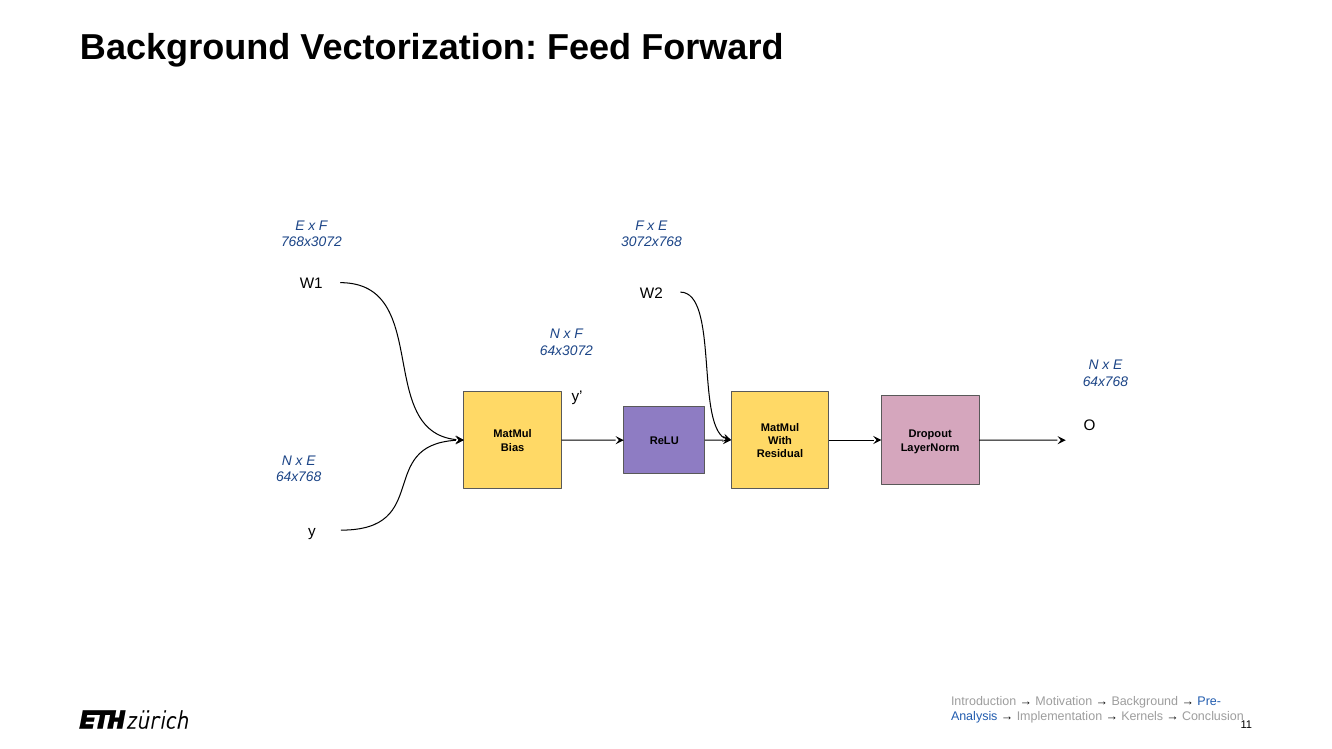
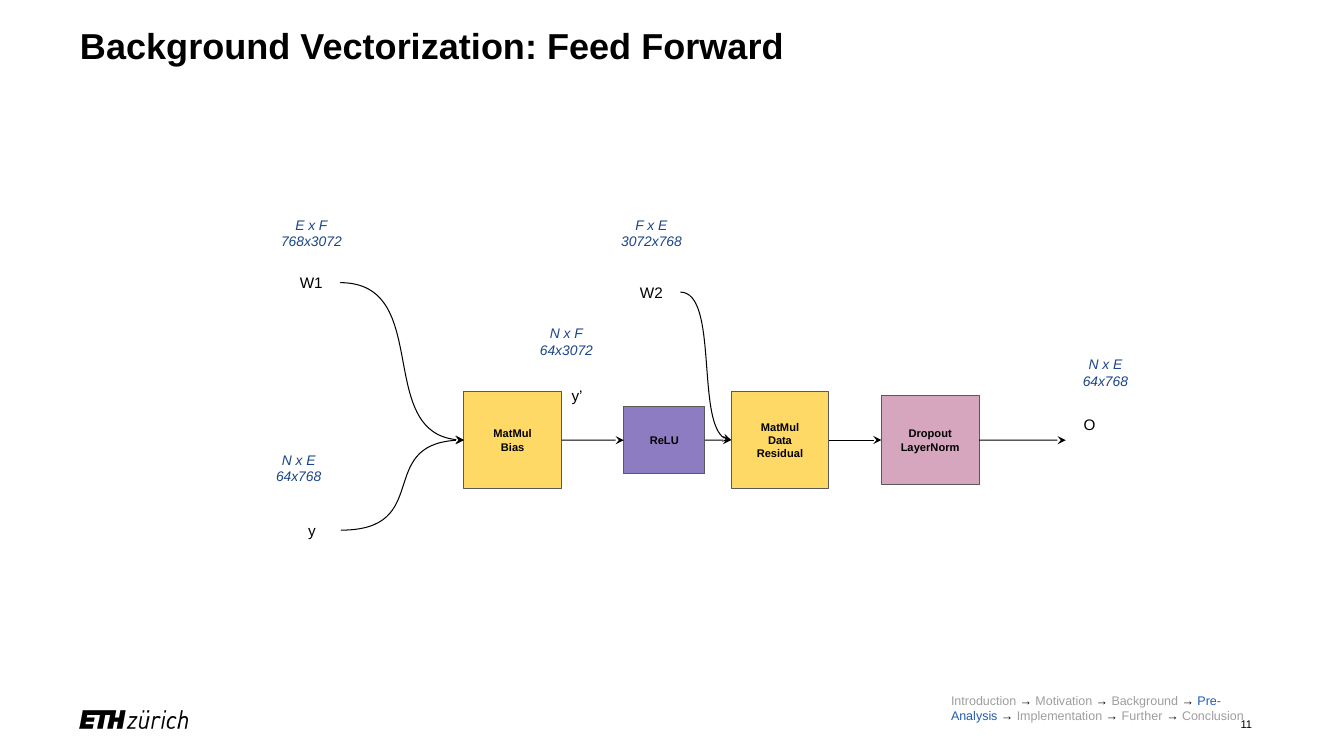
With: With -> Data
Kernels: Kernels -> Further
